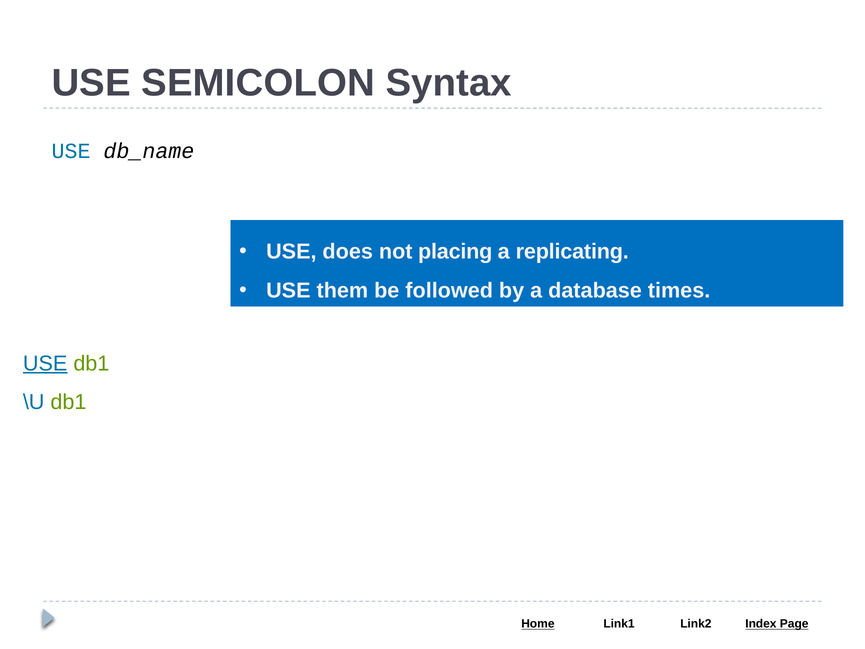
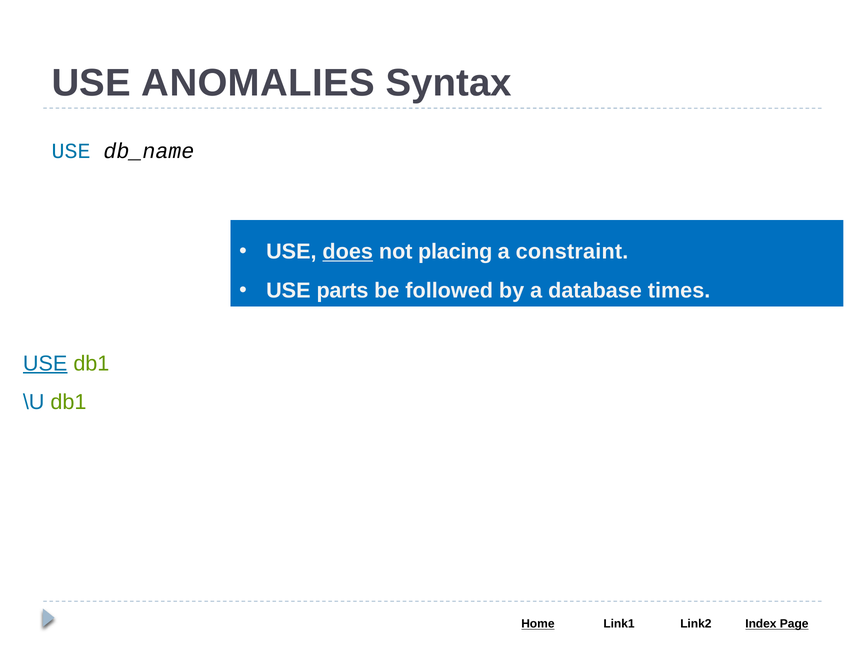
SEMICOLON: SEMICOLON -> ANOMALIES
does underline: none -> present
replicating: replicating -> constraint
them: them -> parts
